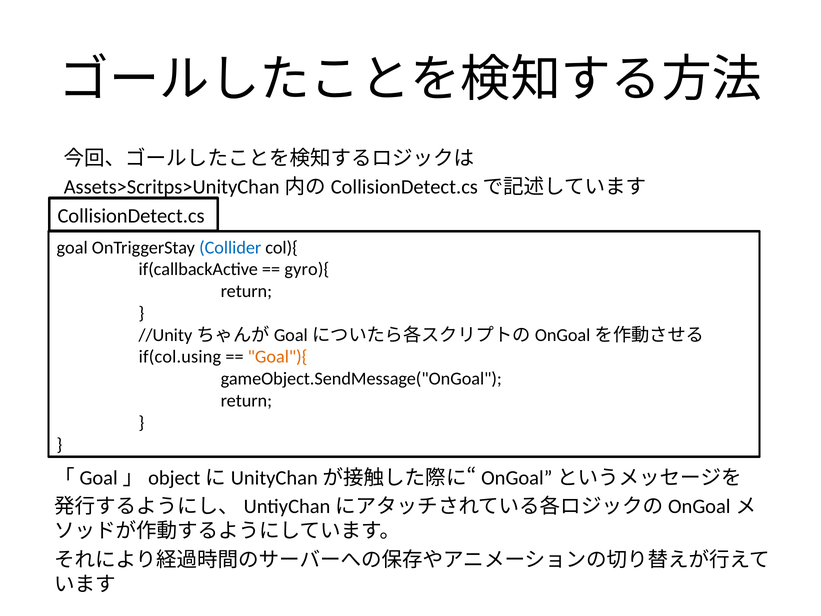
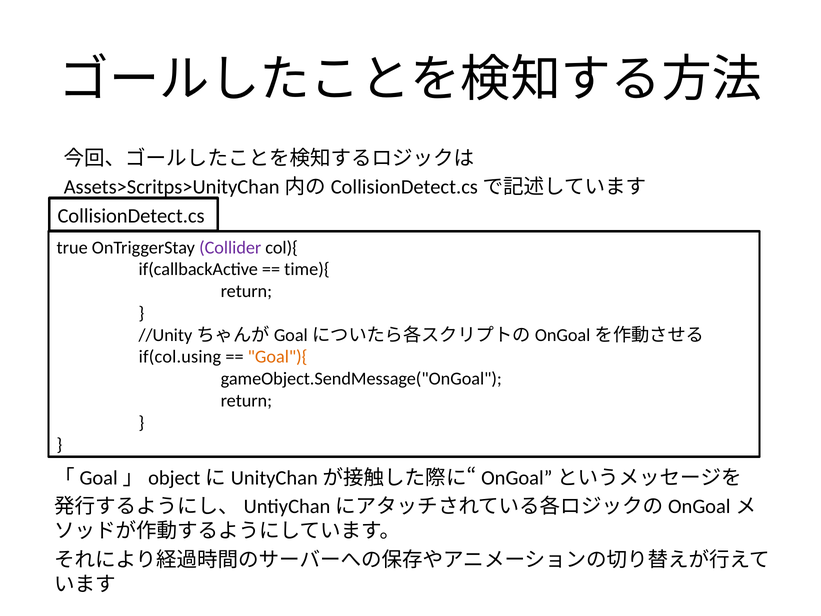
goal: goal -> true
Collider colour: blue -> purple
gyro){: gyro){ -> time){
